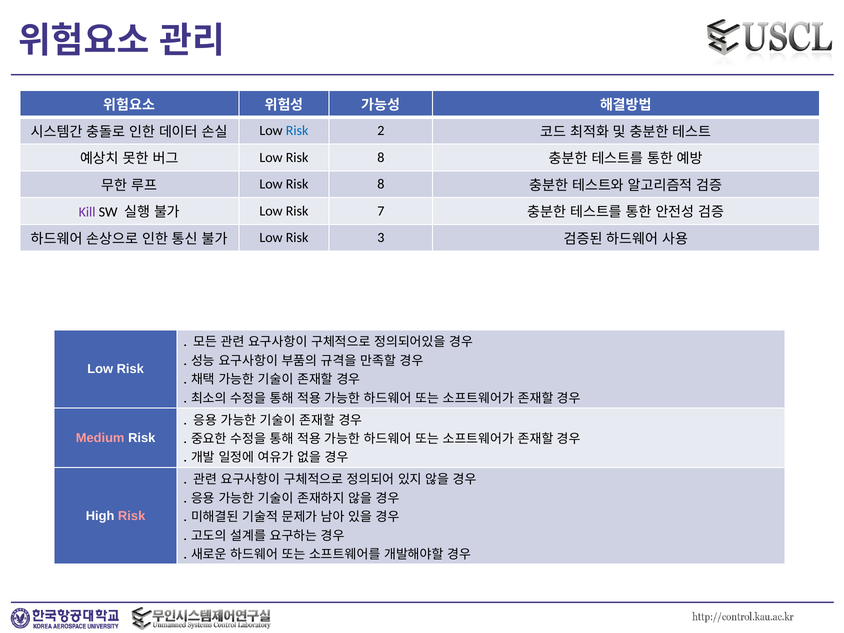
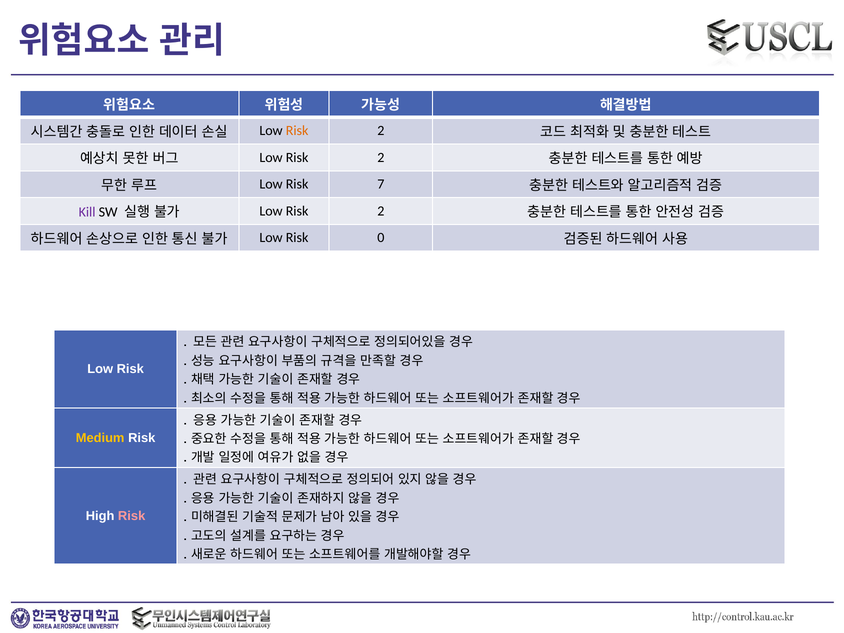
Risk at (297, 131) colour: blue -> orange
8 at (381, 158): 8 -> 2
8 at (381, 184): 8 -> 7
7 at (381, 211): 7 -> 2
3: 3 -> 0
Medium colour: pink -> yellow
